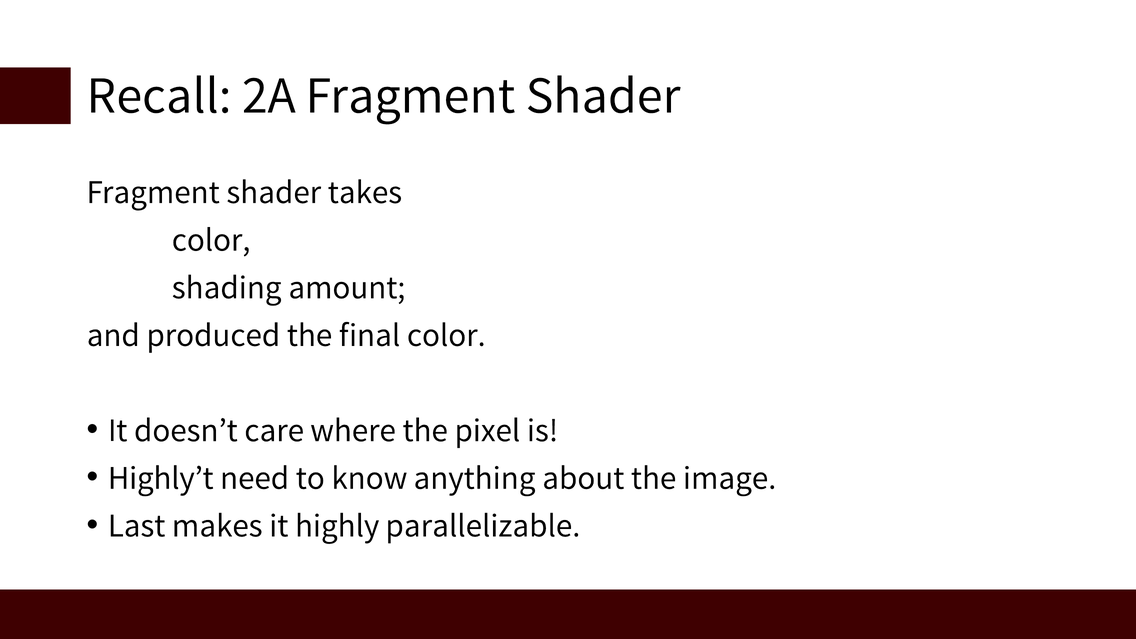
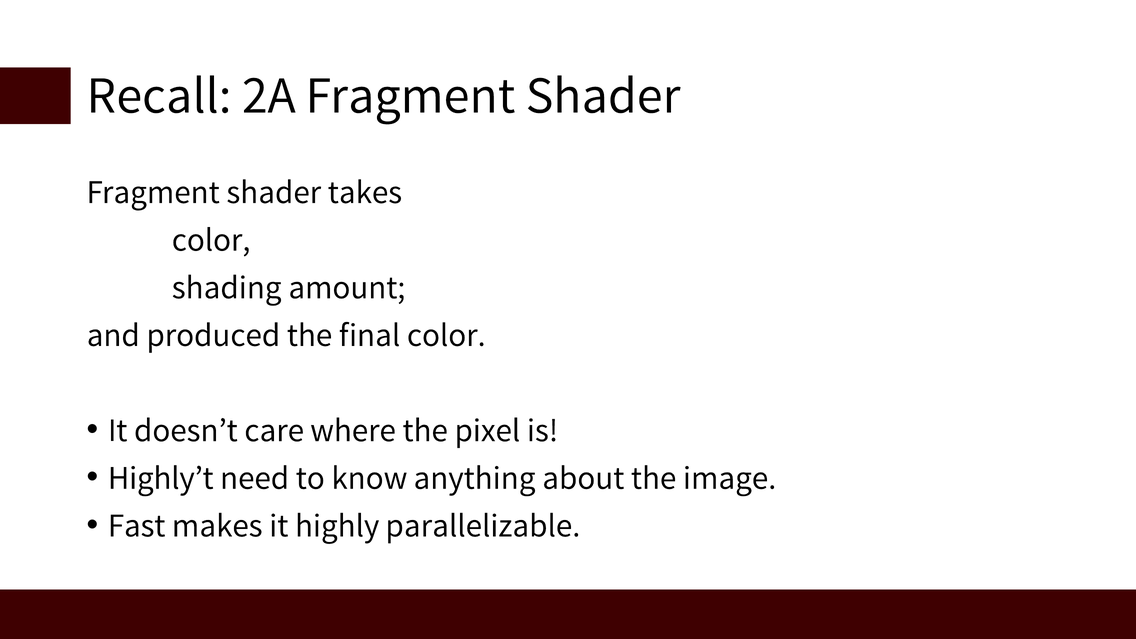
Last: Last -> Fast
